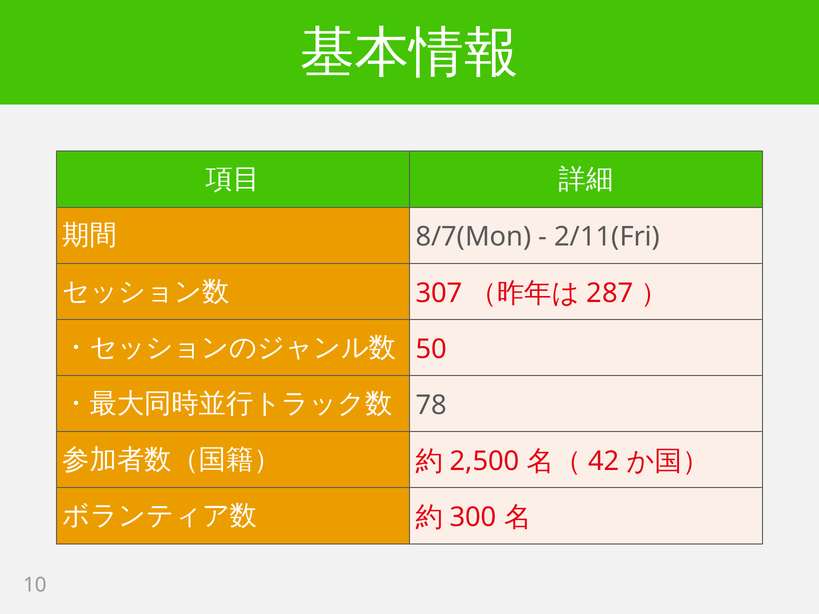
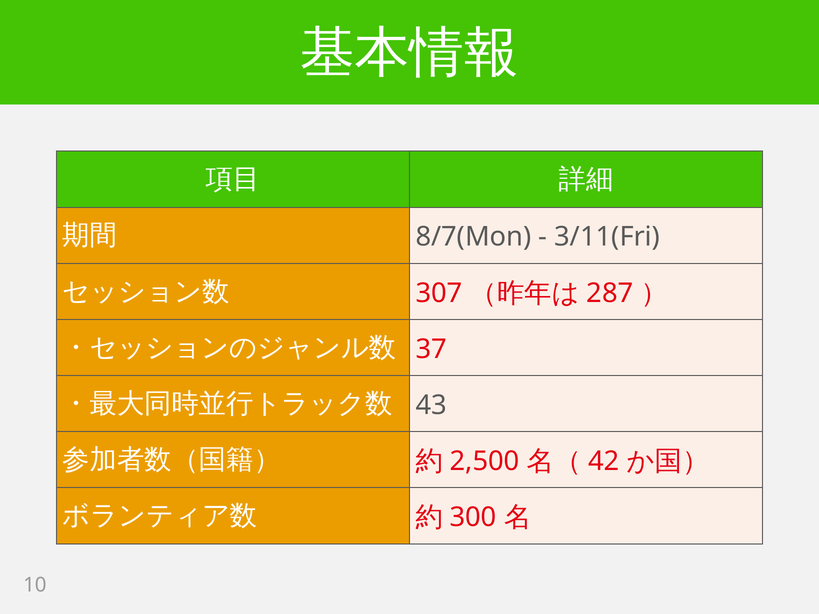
2/11(Fri: 2/11(Fri -> 3/11(Fri
50: 50 -> 37
78: 78 -> 43
